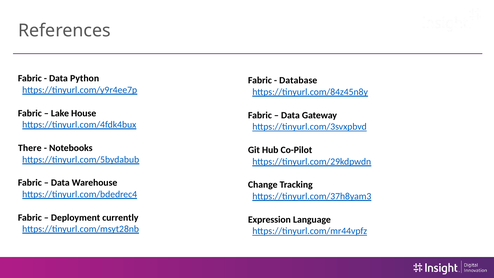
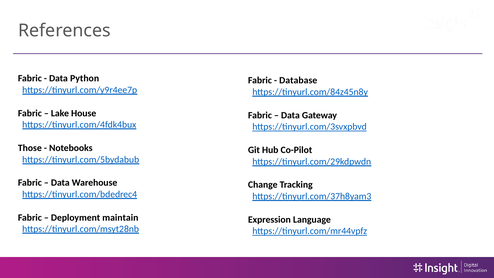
There: There -> Those
currently: currently -> maintain
